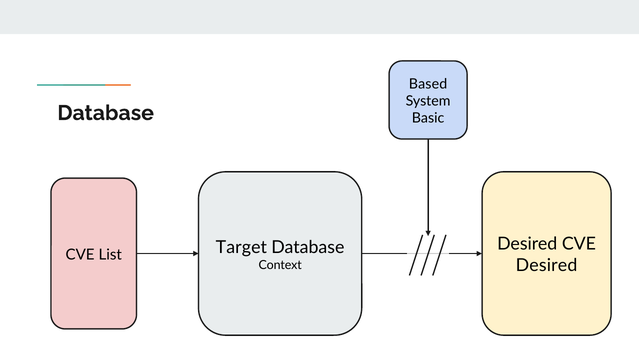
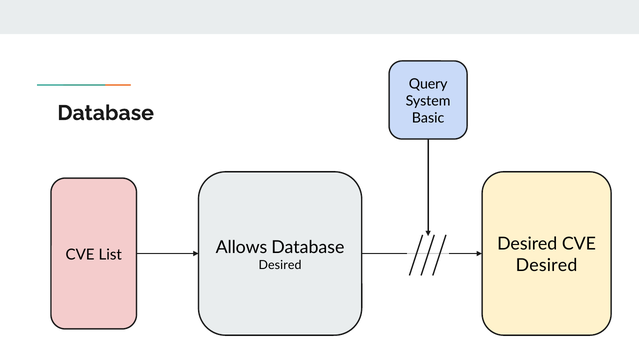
Based: Based -> Query
Target: Target -> Allows
Context at (280, 265): Context -> Desired
